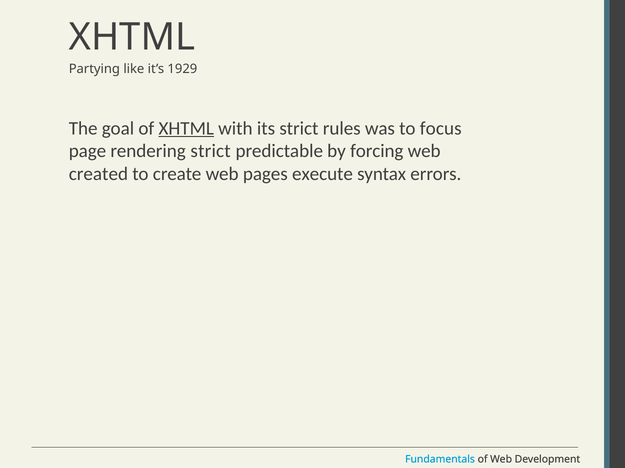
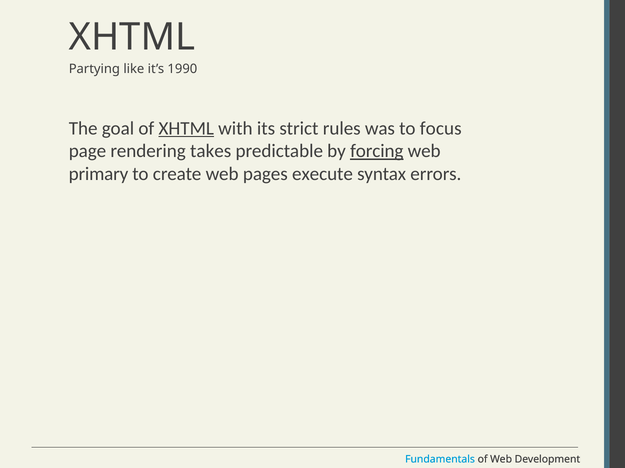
1929: 1929 -> 1990
rendering strict: strict -> takes
forcing underline: none -> present
created: created -> primary
